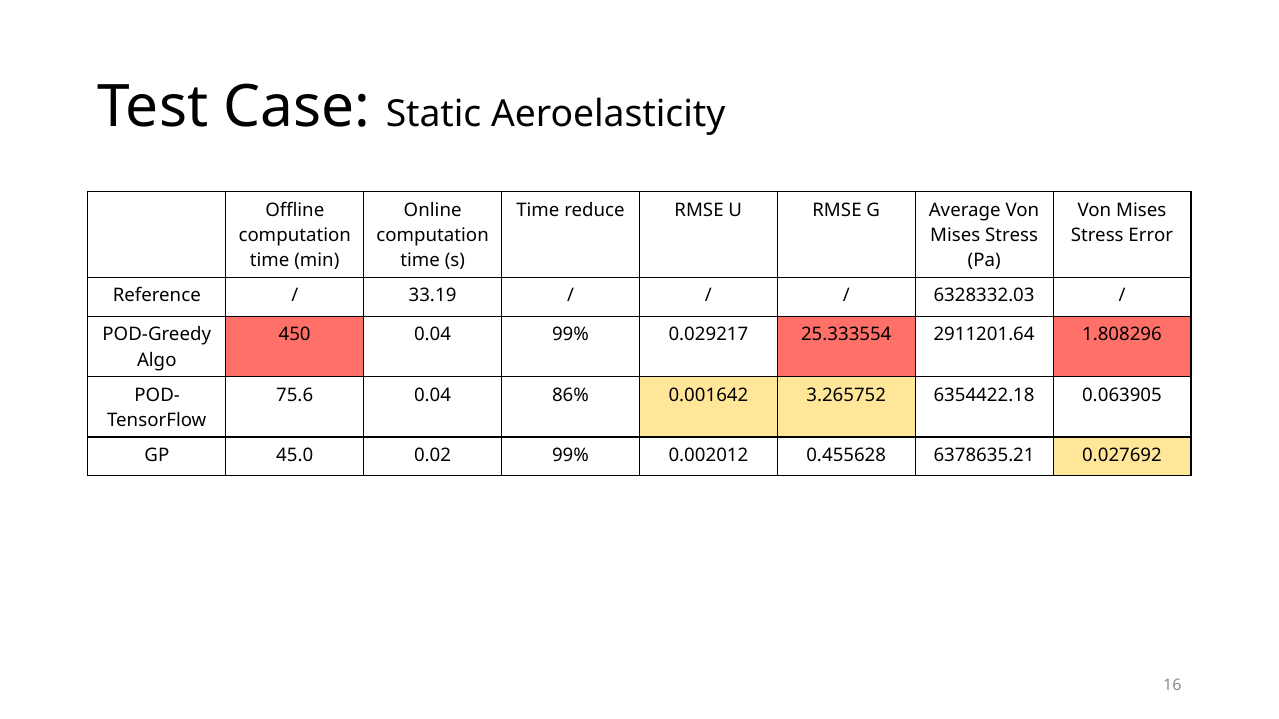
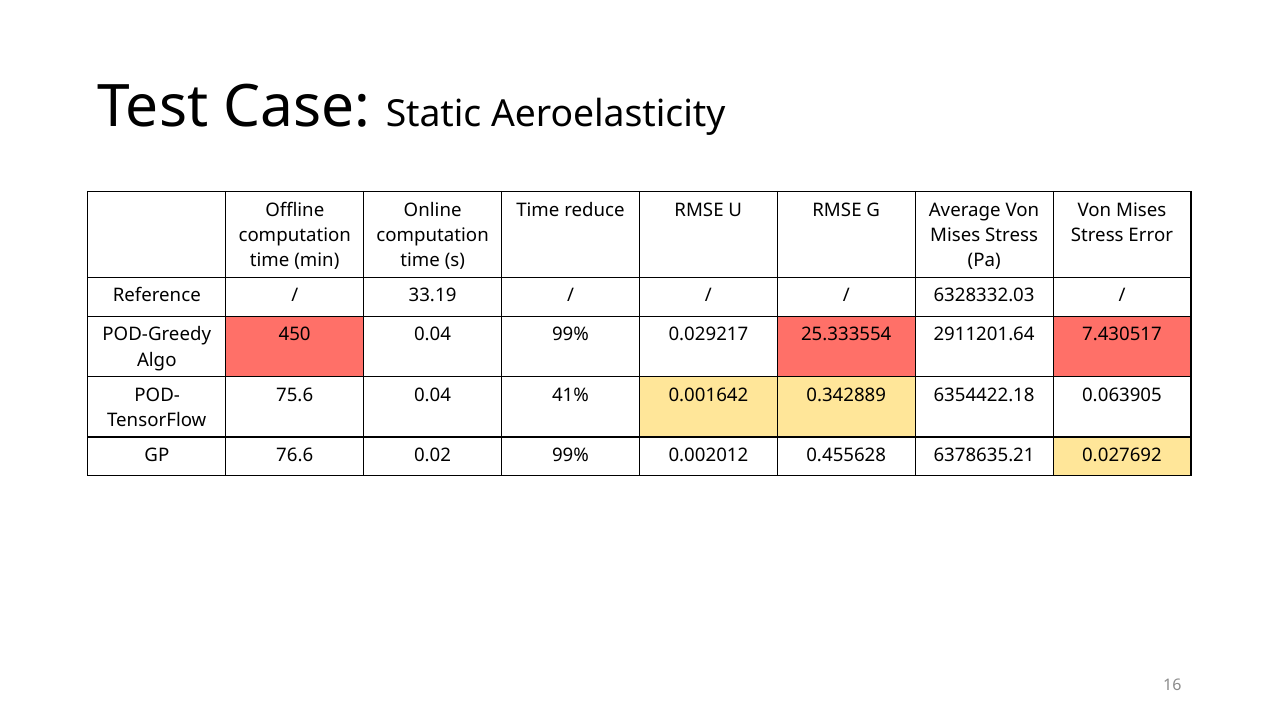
1.808296: 1.808296 -> 7.430517
86%: 86% -> 41%
3.265752: 3.265752 -> 0.342889
45.0: 45.0 -> 76.6
